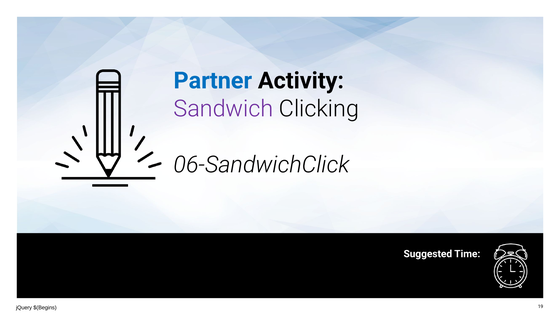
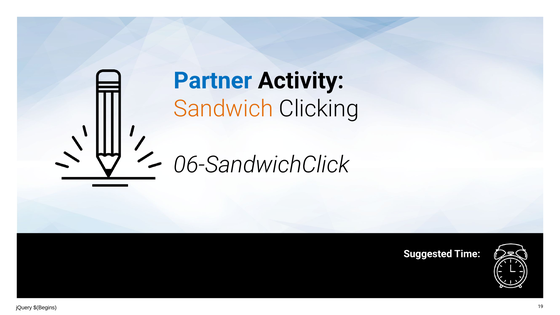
Sandwich colour: purple -> orange
